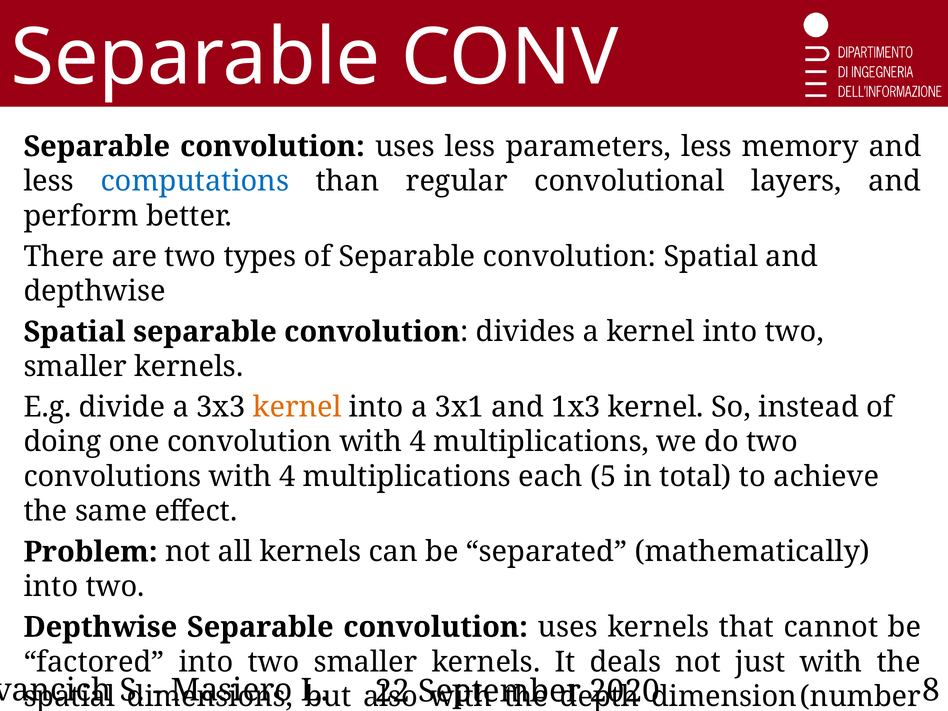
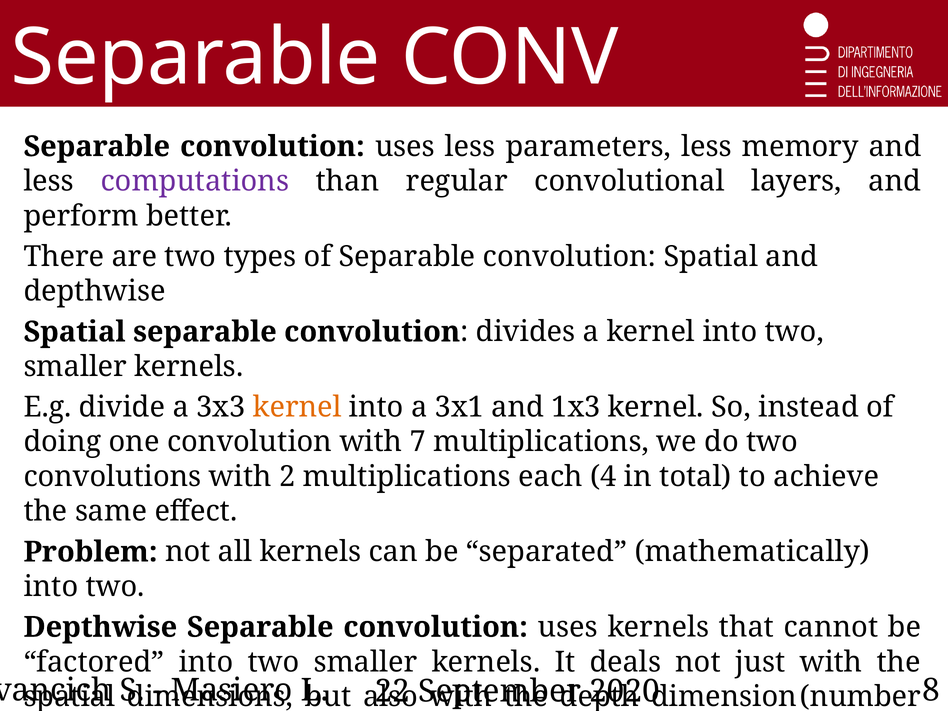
computations colour: blue -> purple
convolution with 4: 4 -> 7
convolutions with 4: 4 -> 2
5: 5 -> 4
